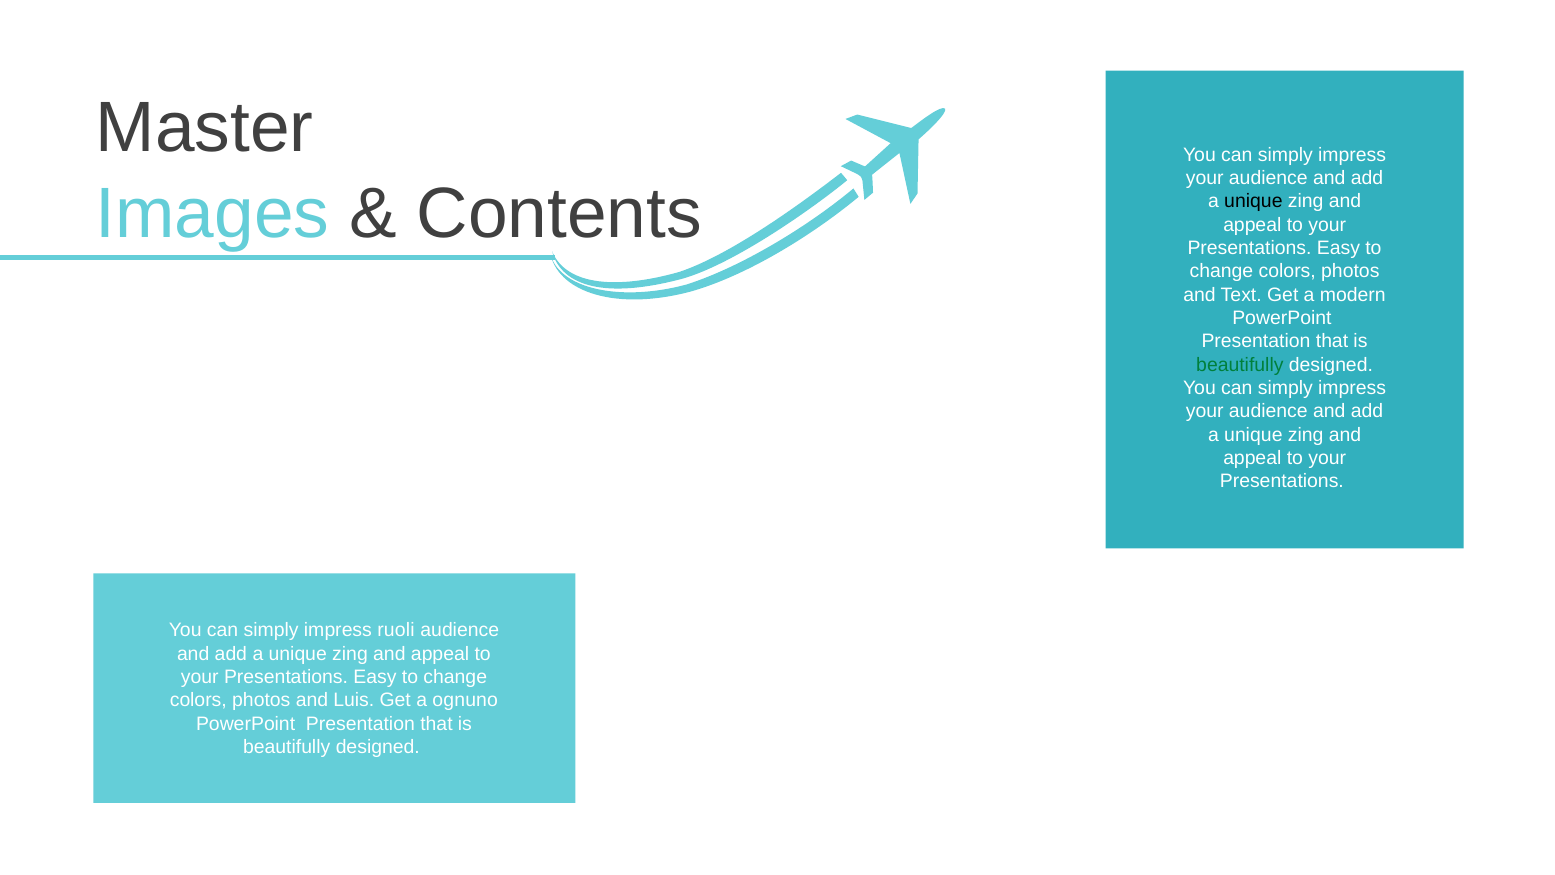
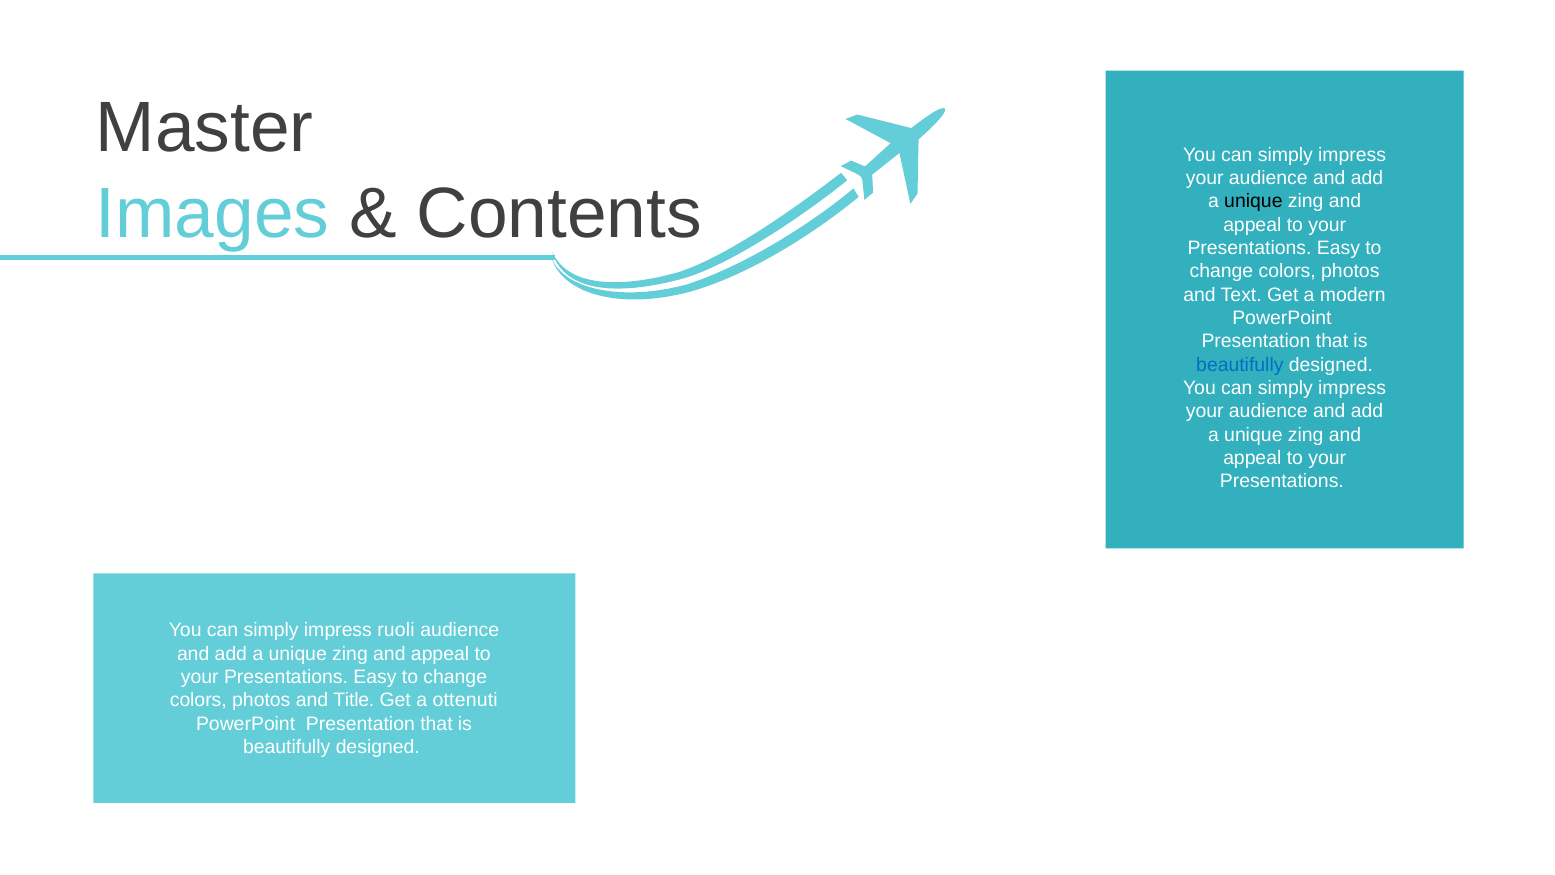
beautifully at (1240, 365) colour: green -> blue
Luis: Luis -> Title
ognuno: ognuno -> ottenuti
